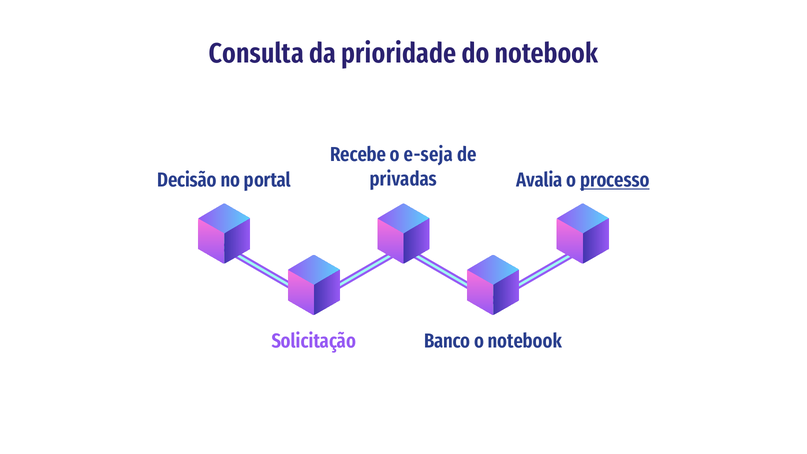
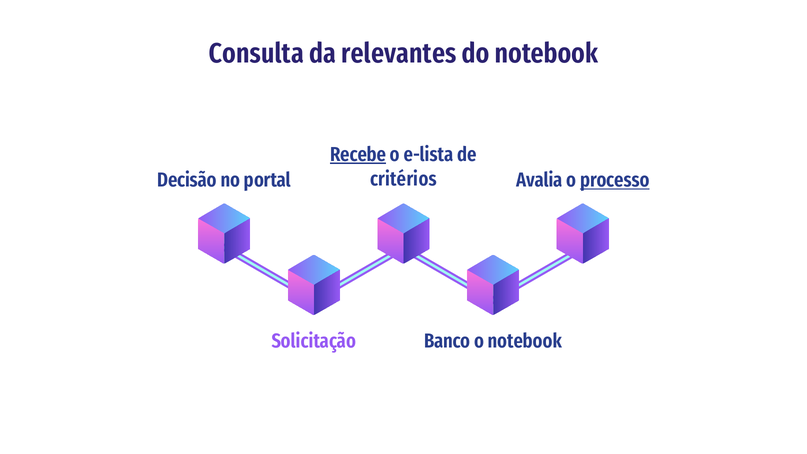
prioridade: prioridade -> relevantes
Recebe underline: none -> present
e-seja: e-seja -> e-lista
privadas: privadas -> critérios
